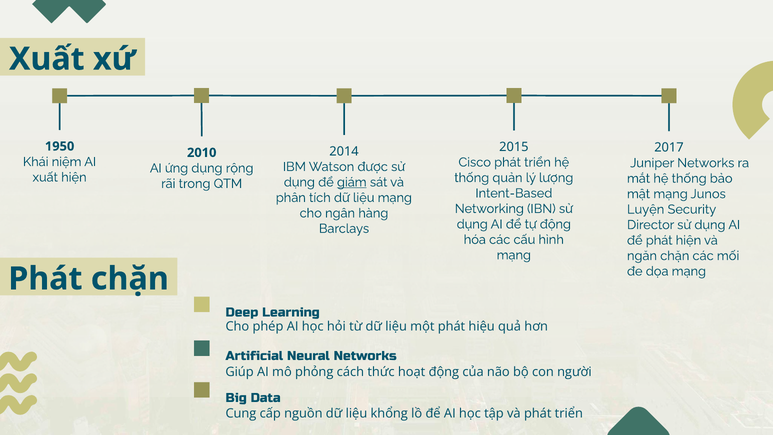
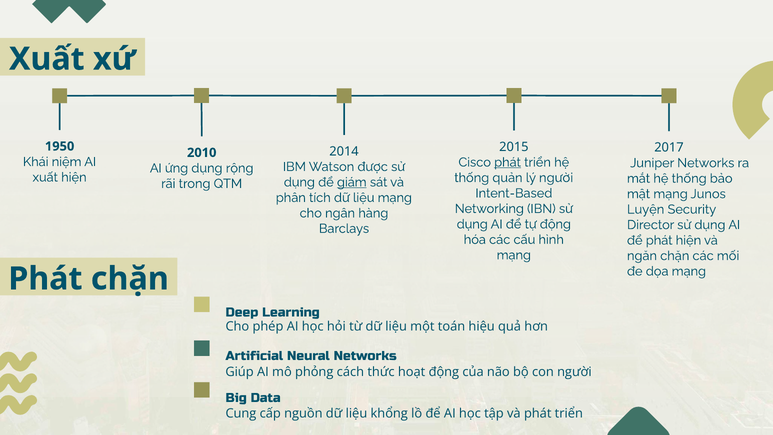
phát at (508, 162) underline: none -> present
lý lượng: lượng -> người
một phát: phát -> toán
